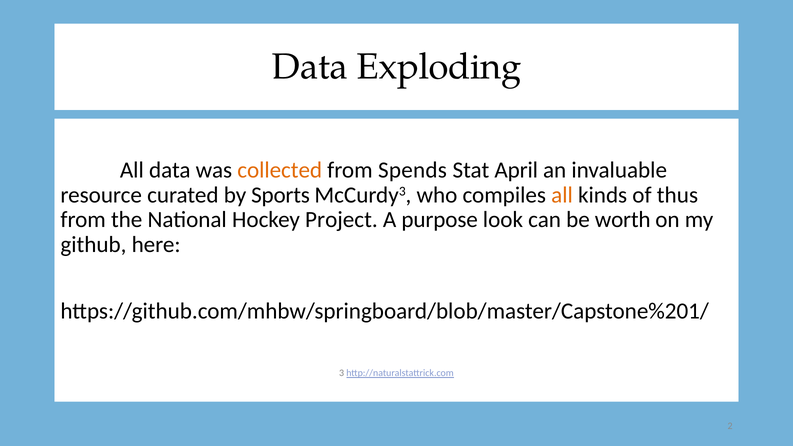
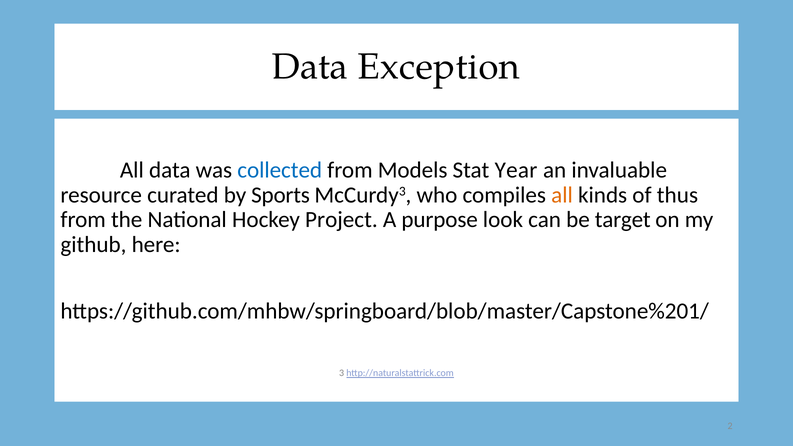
Exploding: Exploding -> Exception
collected colour: orange -> blue
Spends: Spends -> Models
April: April -> Year
worth: worth -> target
